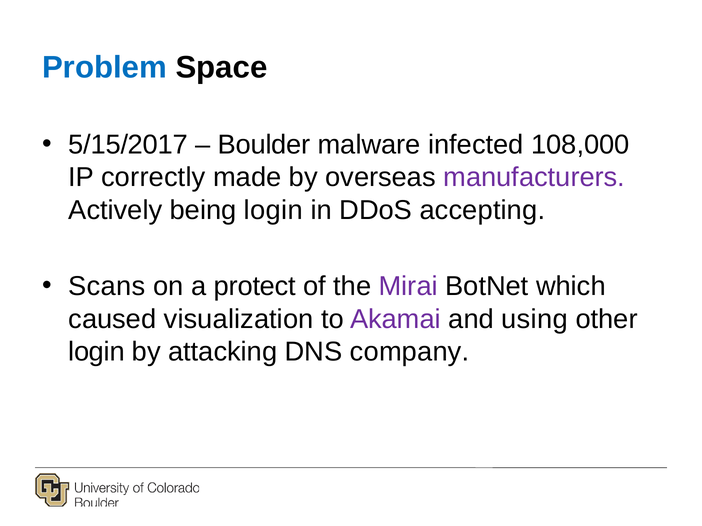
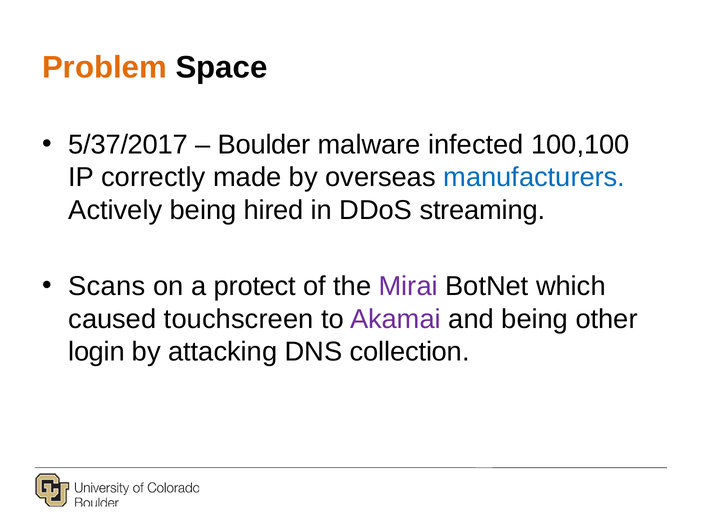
Problem colour: blue -> orange
5/15/2017: 5/15/2017 -> 5/37/2017
108,000: 108,000 -> 100,100
manufacturers colour: purple -> blue
being login: login -> hired
accepting: accepting -> streaming
visualization: visualization -> touchscreen
and using: using -> being
company: company -> collection
